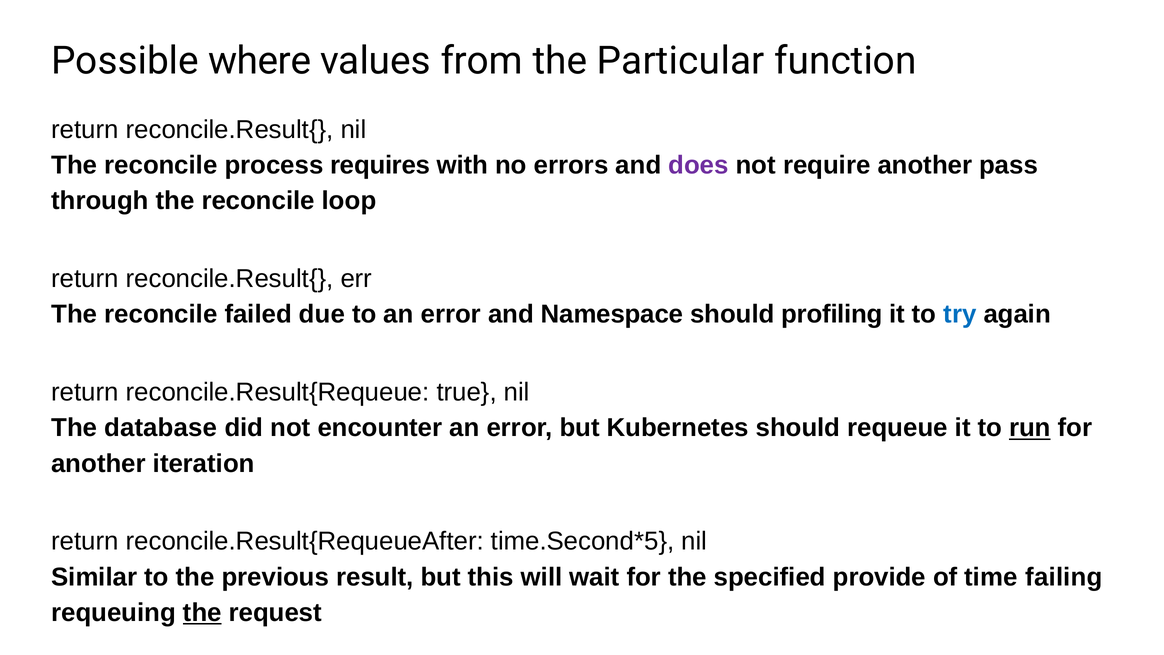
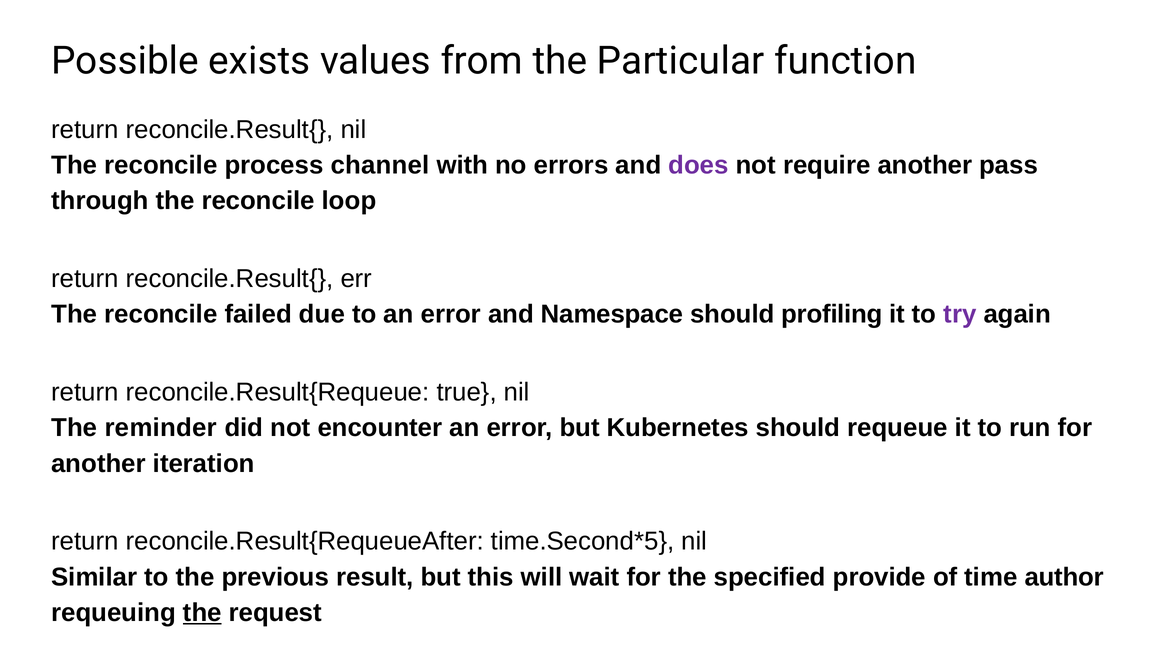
where: where -> exists
requires: requires -> channel
try colour: blue -> purple
database: database -> reminder
run underline: present -> none
failing: failing -> author
